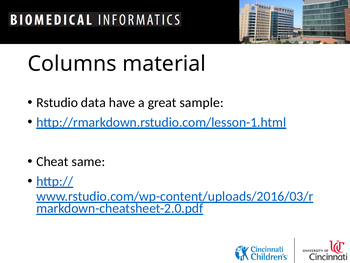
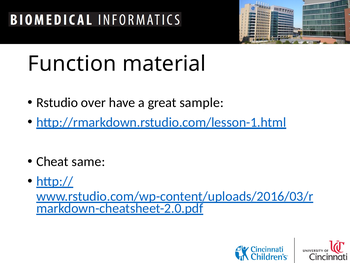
Columns: Columns -> Function
data: data -> over
